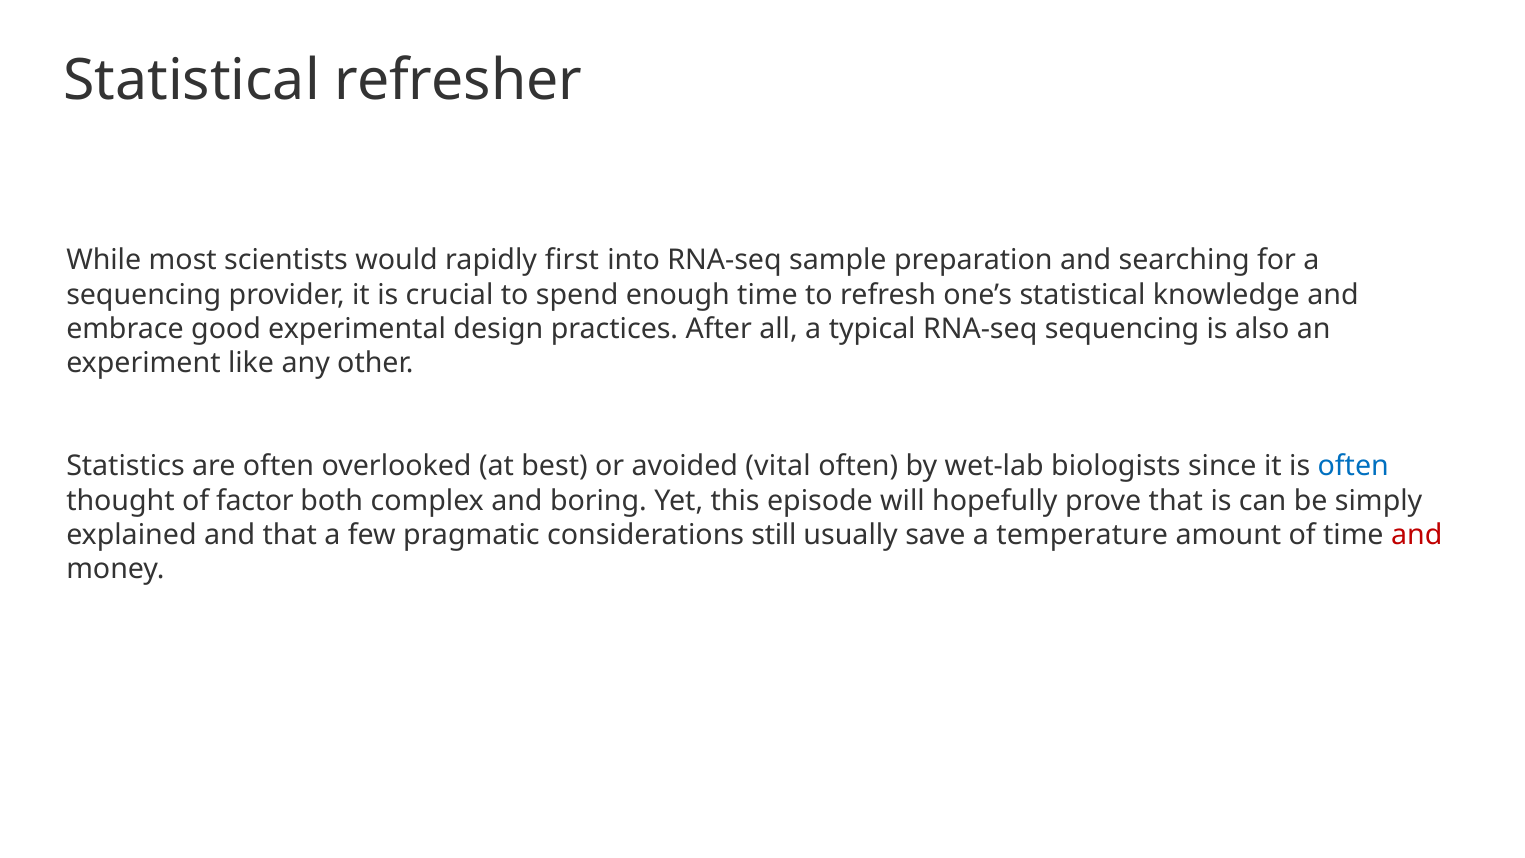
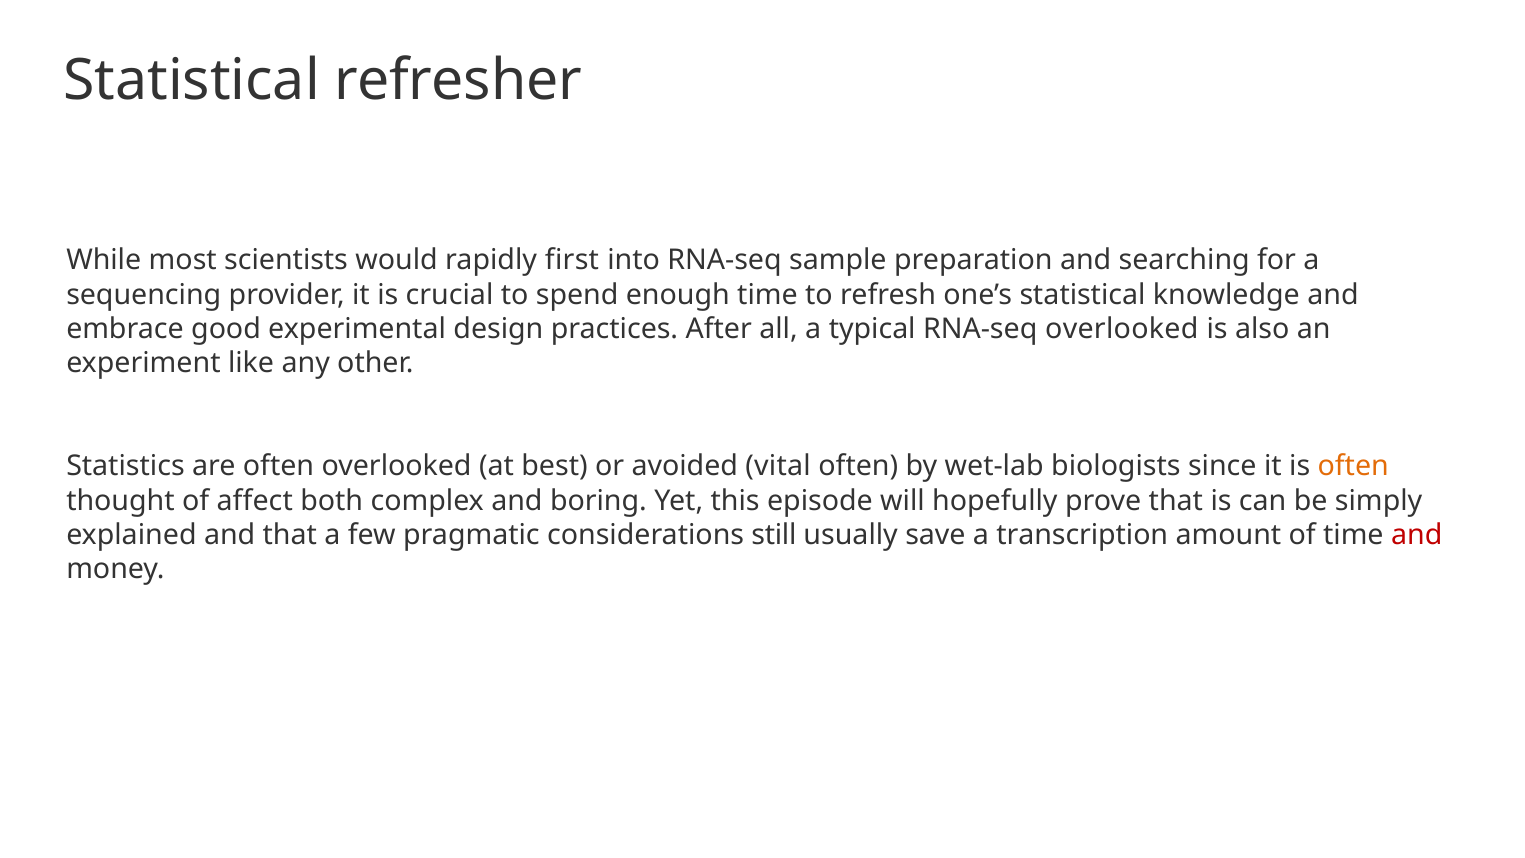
RNA-seq sequencing: sequencing -> overlooked
often at (1353, 466) colour: blue -> orange
factor: factor -> affect
temperature: temperature -> transcription
